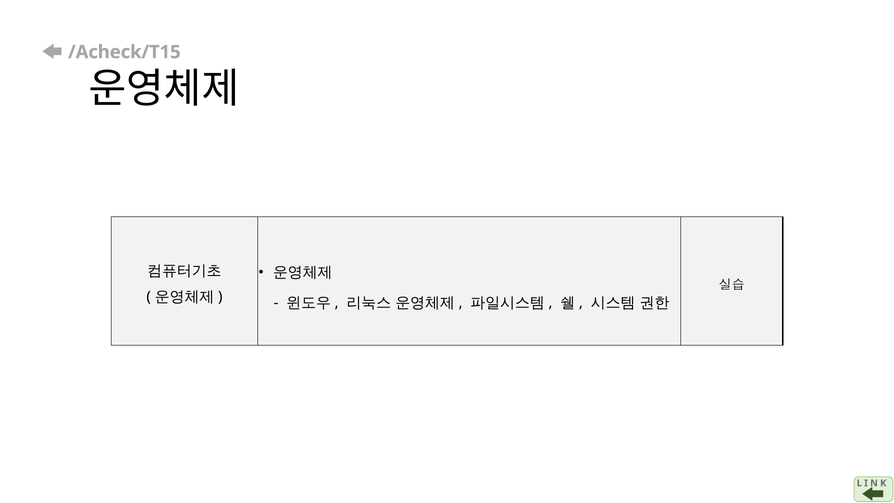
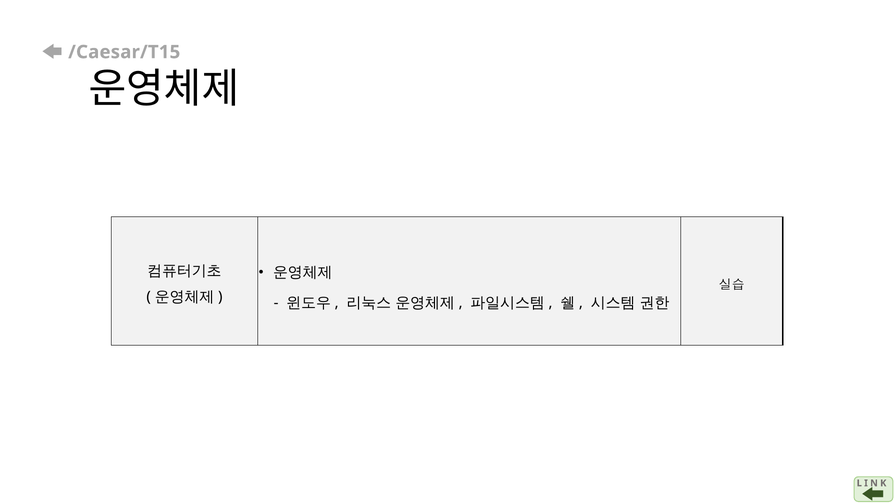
/Acheck/T15: /Acheck/T15 -> /Caesar/T15
